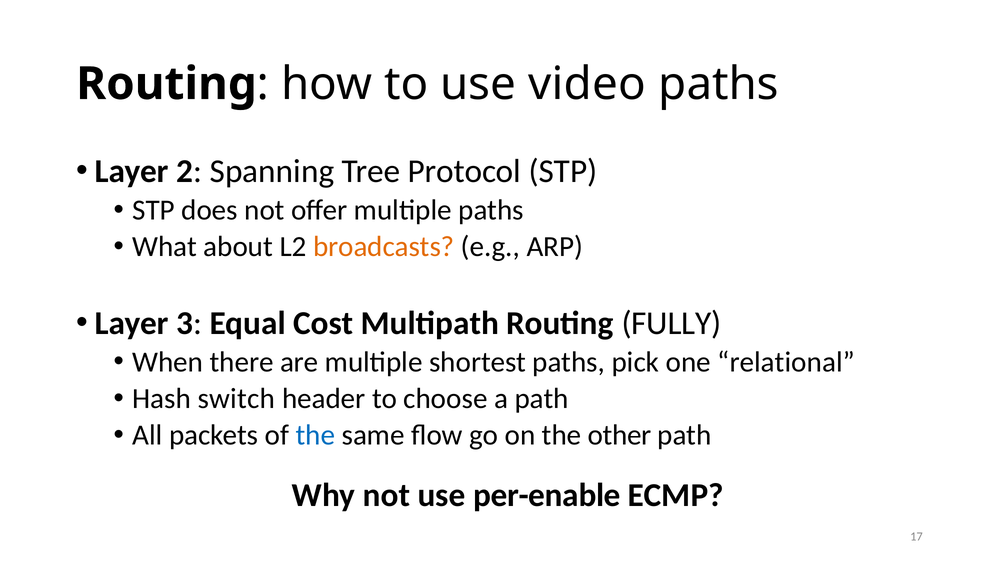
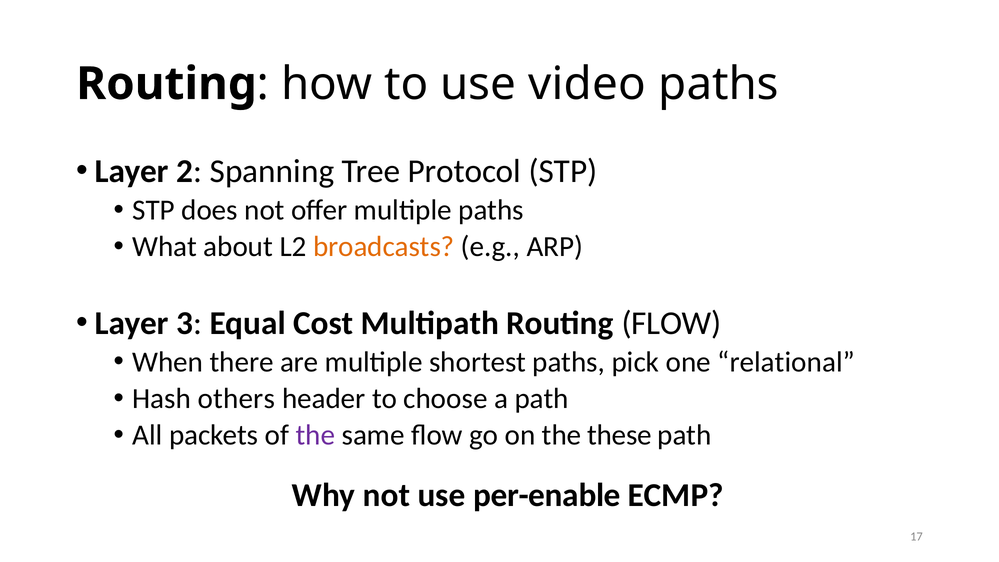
Routing FULLY: FULLY -> FLOW
switch: switch -> others
the at (315, 435) colour: blue -> purple
other: other -> these
